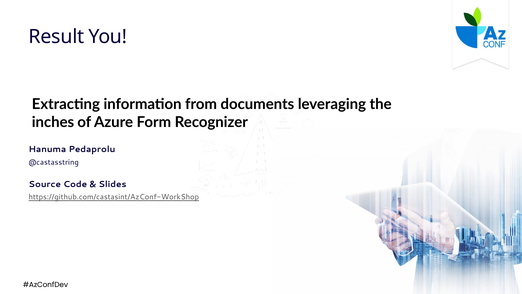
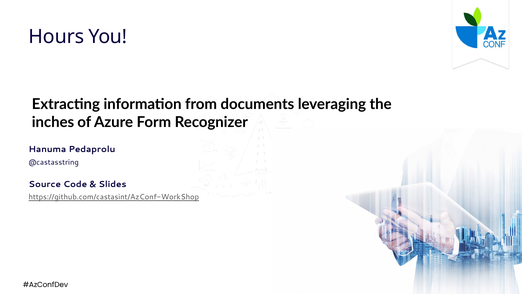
Result: Result -> Hours
